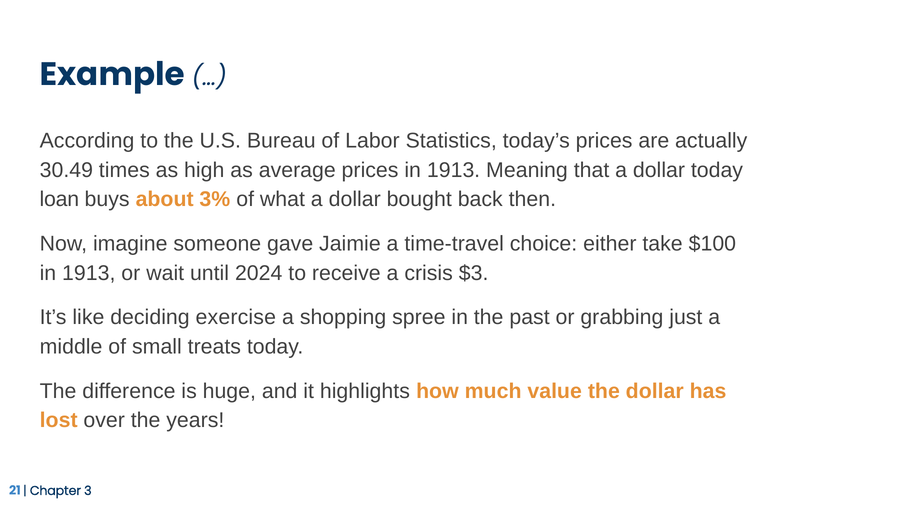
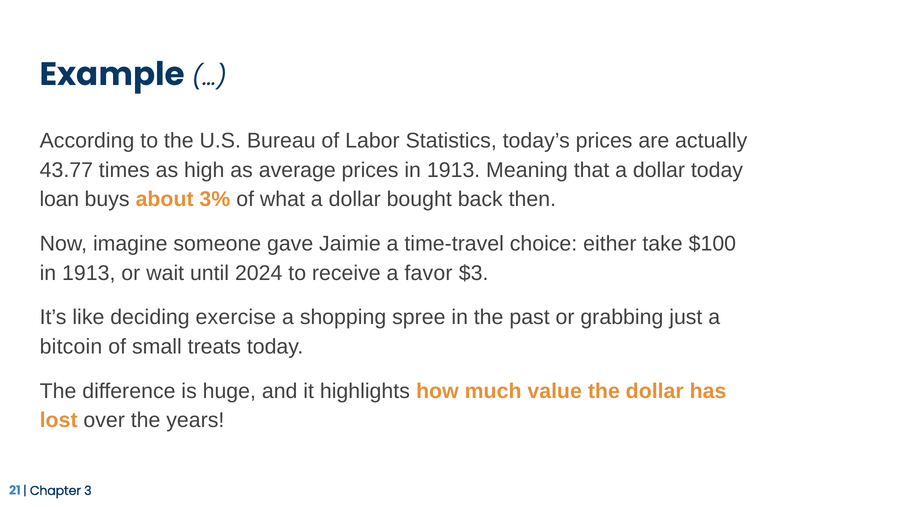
30.49: 30.49 -> 43.77
crisis: crisis -> favor
middle: middle -> bitcoin
